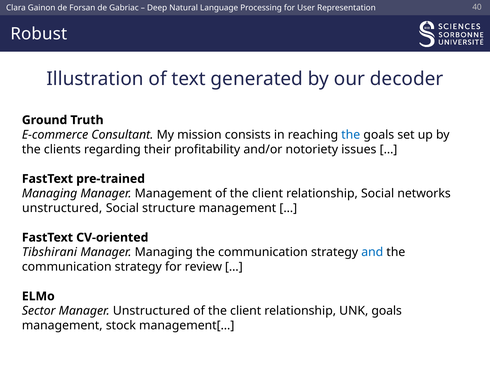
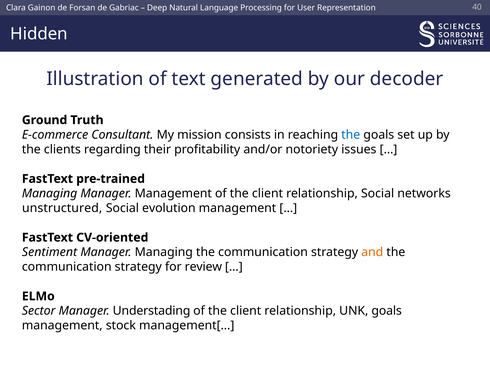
Robust: Robust -> Hidden
structure: structure -> evolution
Tibshirani: Tibshirani -> Sentiment
and colour: blue -> orange
Manager Unstructured: Unstructured -> Understading
